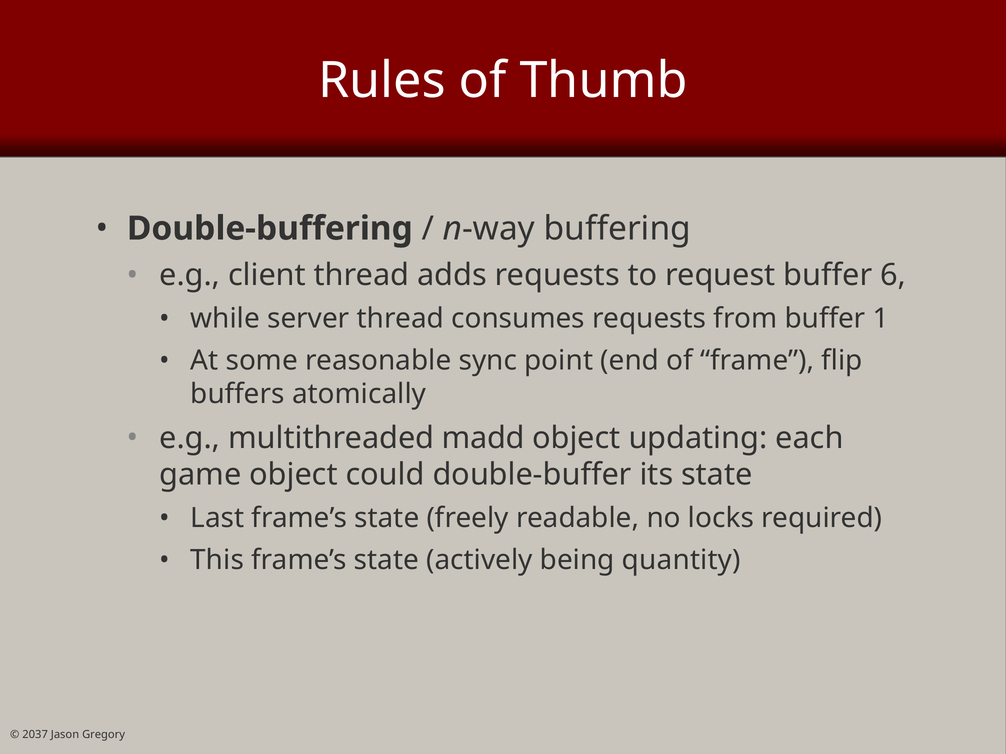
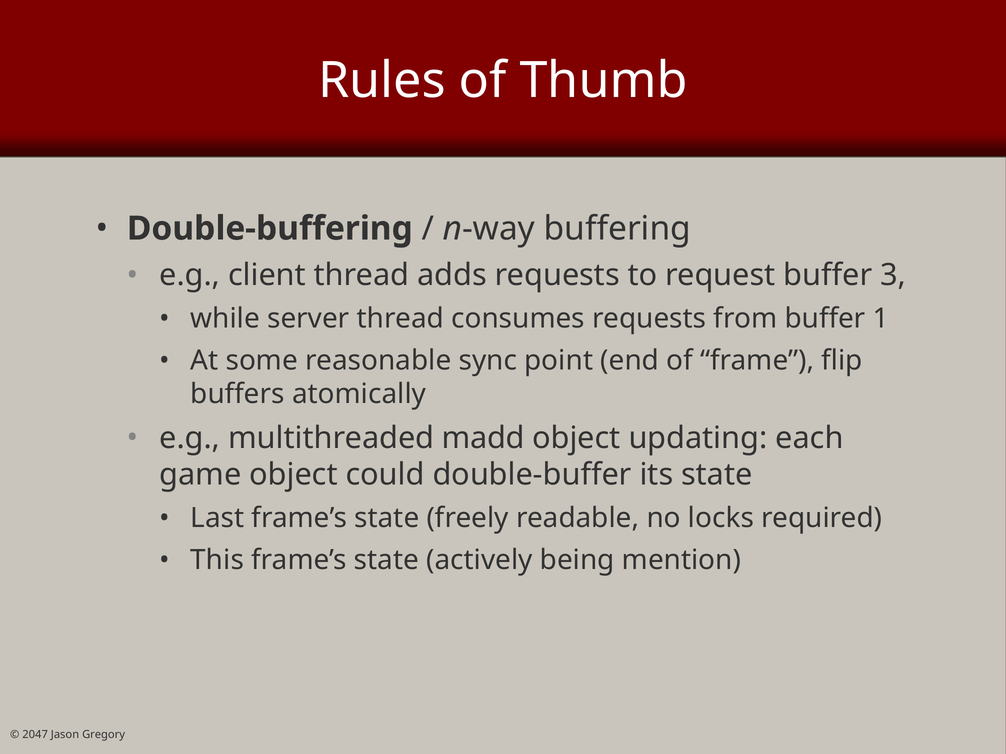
6: 6 -> 3
quantity: quantity -> mention
2037: 2037 -> 2047
